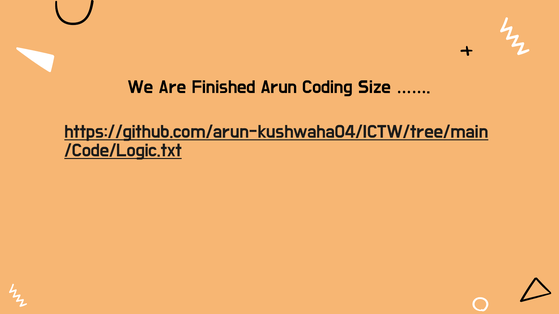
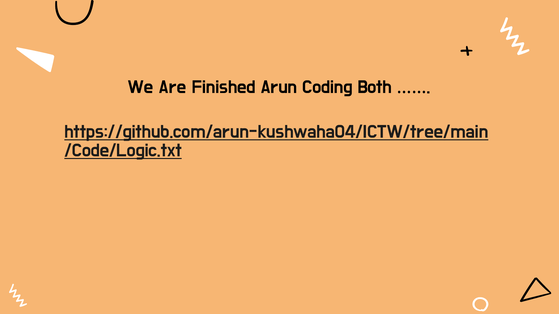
Size: Size -> Both
